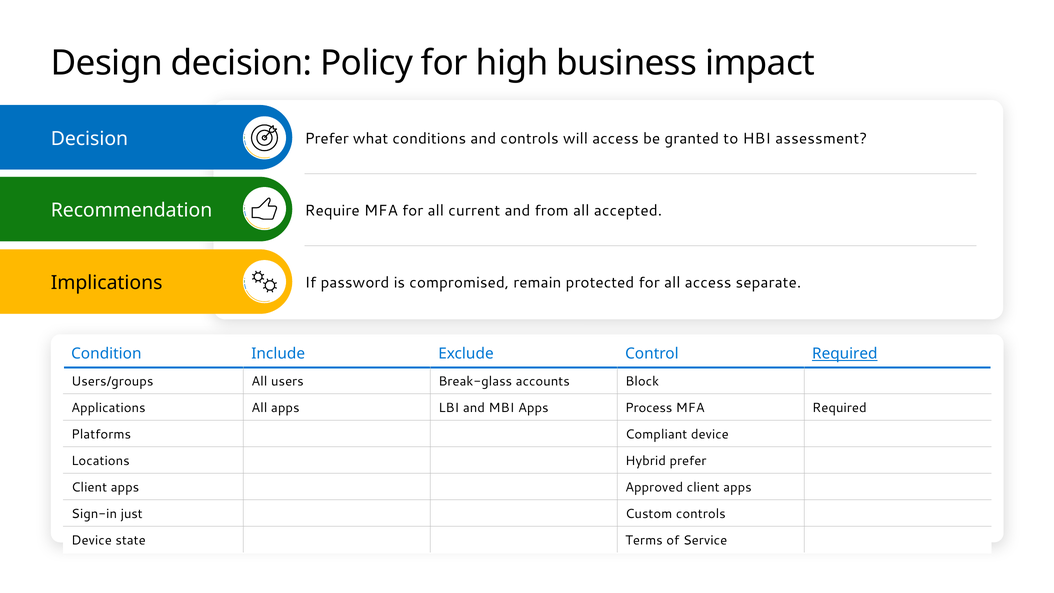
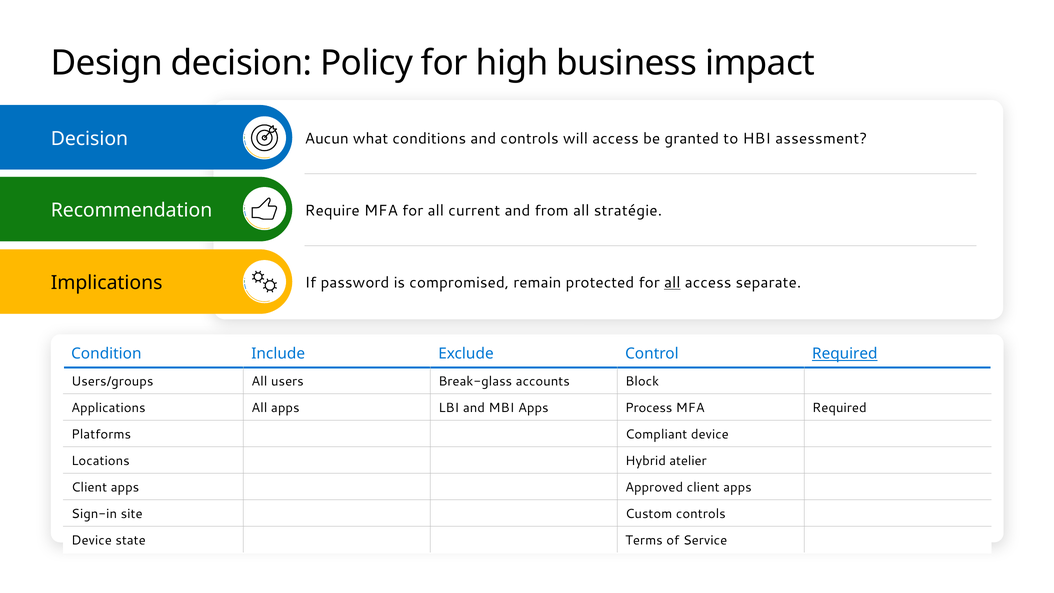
Decision Prefer: Prefer -> Aucun
accepted: accepted -> stratégie
all at (672, 283) underline: none -> present
Hybrid prefer: prefer -> atelier
just: just -> site
